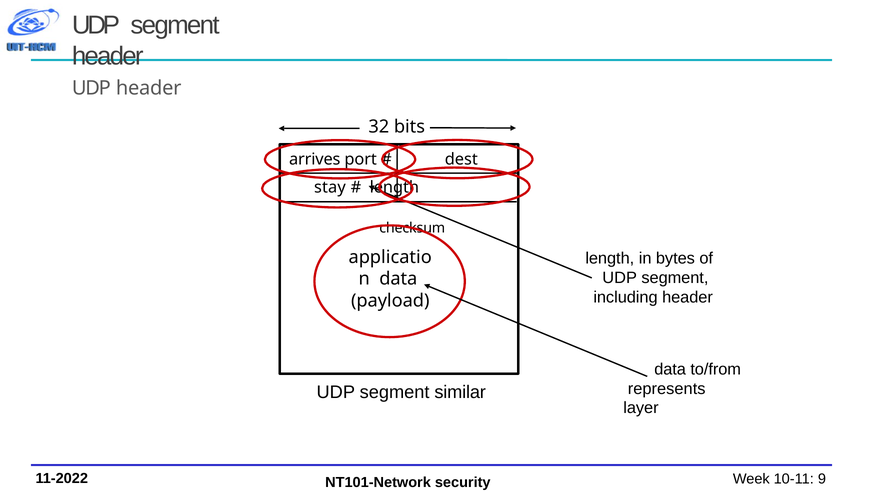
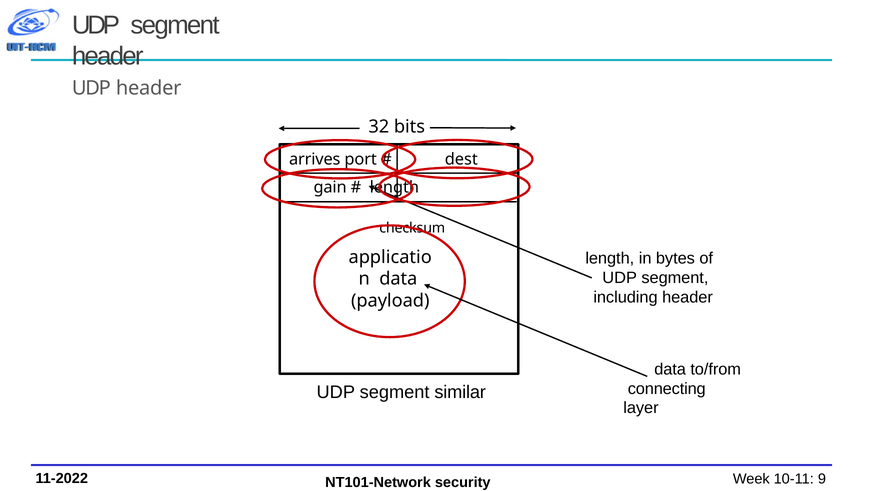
stay: stay -> gain
represents: represents -> connecting
